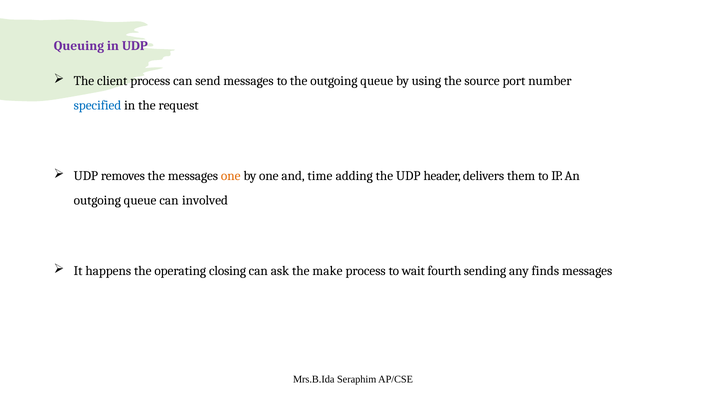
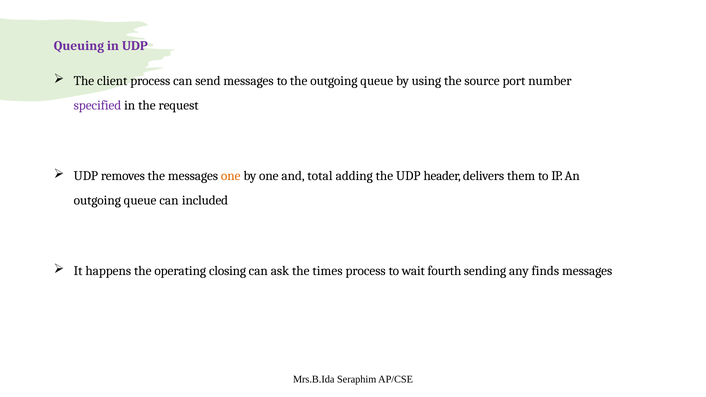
specified colour: blue -> purple
time: time -> total
involved: involved -> included
make: make -> times
